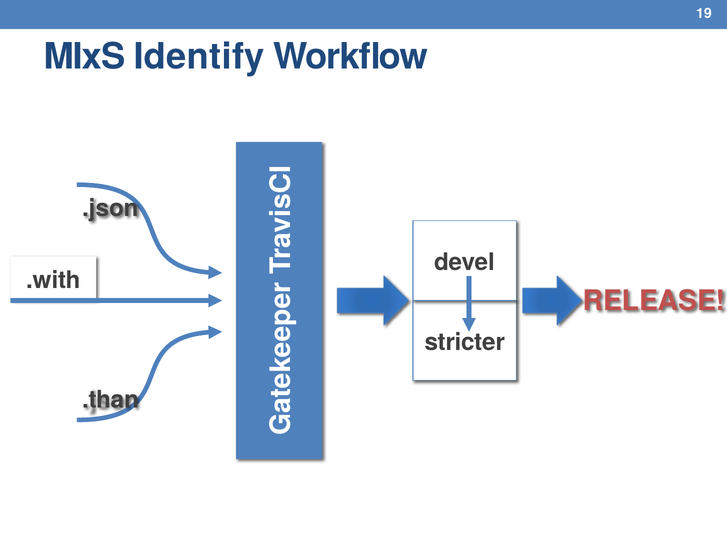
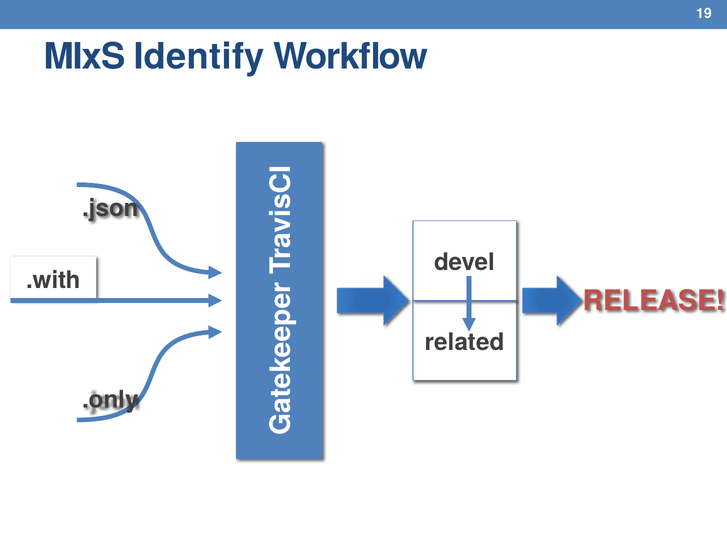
stricter: stricter -> related
.than: .than -> .only
